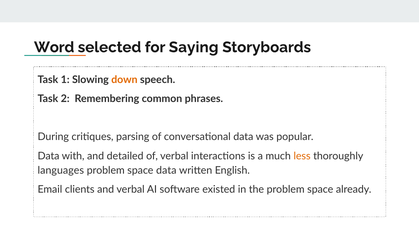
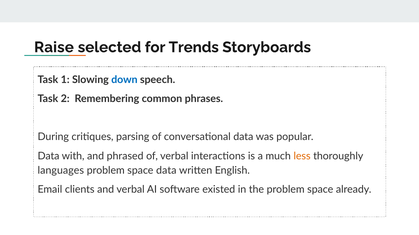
Word: Word -> Raise
Saying: Saying -> Trends
down colour: orange -> blue
detailed: detailed -> phrased
